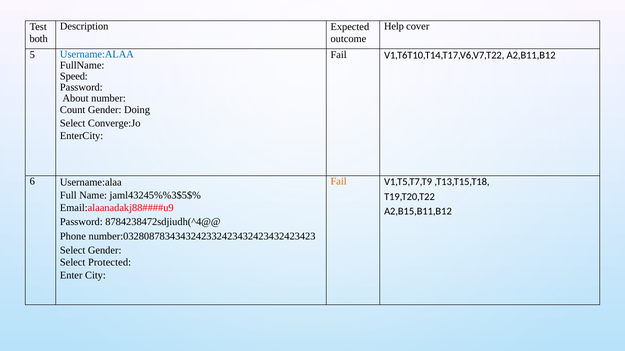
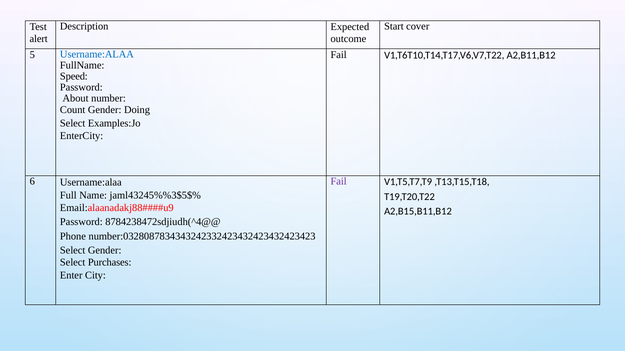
Help: Help -> Start
both: both -> alert
Converge:Jo: Converge:Jo -> Examples:Jo
Fail at (339, 182) colour: orange -> purple
Protected: Protected -> Purchases
